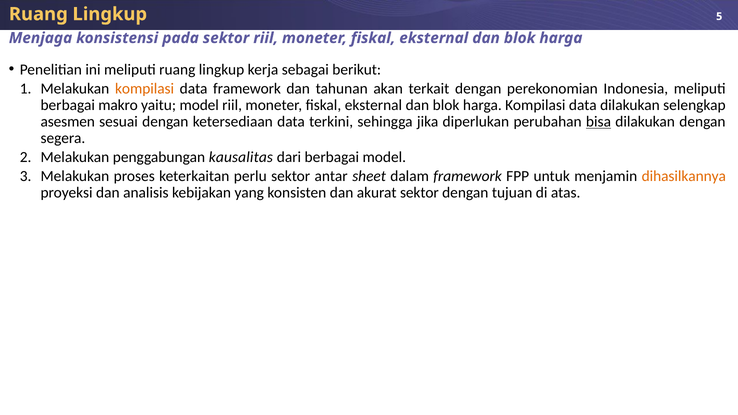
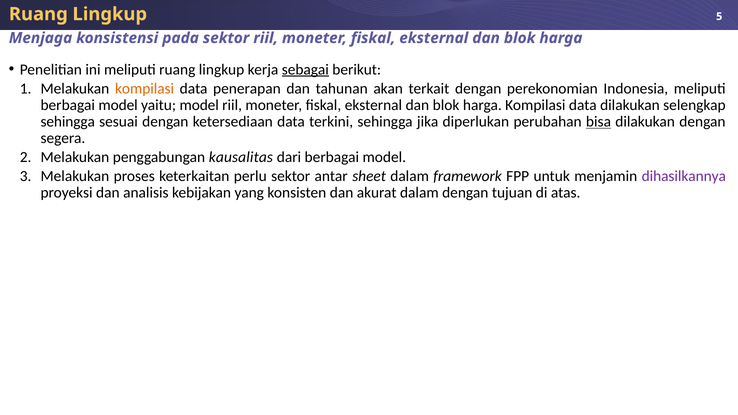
sebagai underline: none -> present
data framework: framework -> penerapan
makro at (118, 105): makro -> model
asesmen at (68, 122): asesmen -> sehingga
dihasilkannya colour: orange -> purple
akurat sektor: sektor -> dalam
